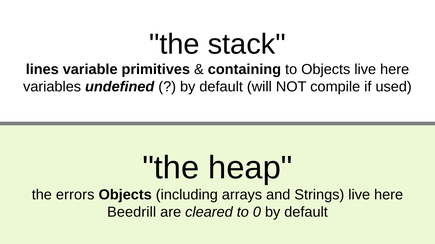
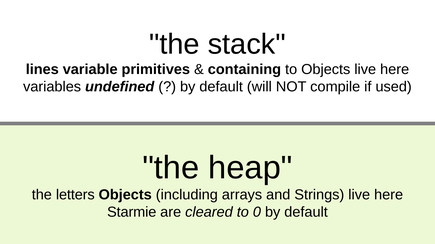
errors: errors -> letters
Beedrill: Beedrill -> Starmie
